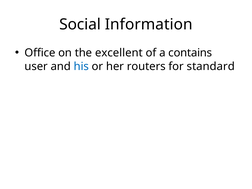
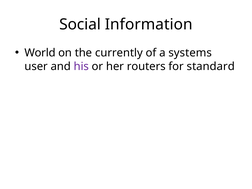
Office: Office -> World
excellent: excellent -> currently
contains: contains -> systems
his colour: blue -> purple
